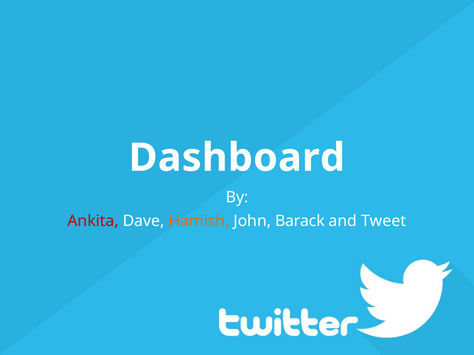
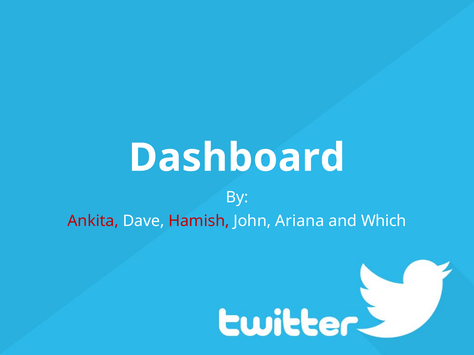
Hamish colour: orange -> red
Barack: Barack -> Ariana
Tweet: Tweet -> Which
